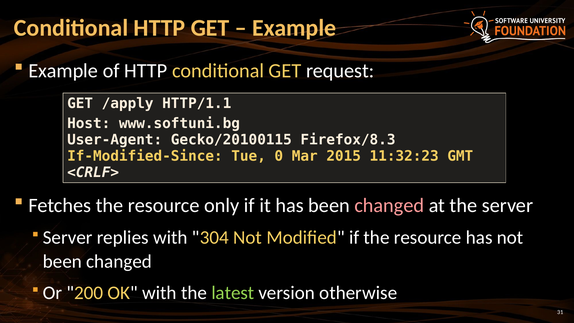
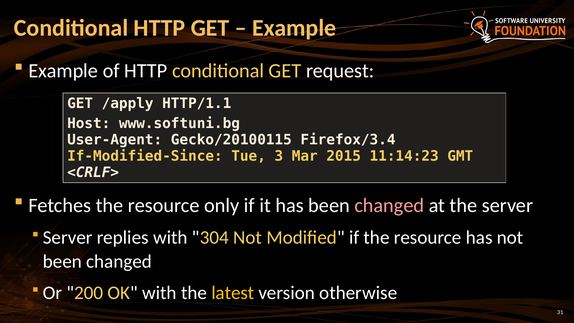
Firefox/8.3: Firefox/8.3 -> Firefox/3.4
0: 0 -> 3
11:32:23: 11:32:23 -> 11:14:23
latest colour: light green -> yellow
